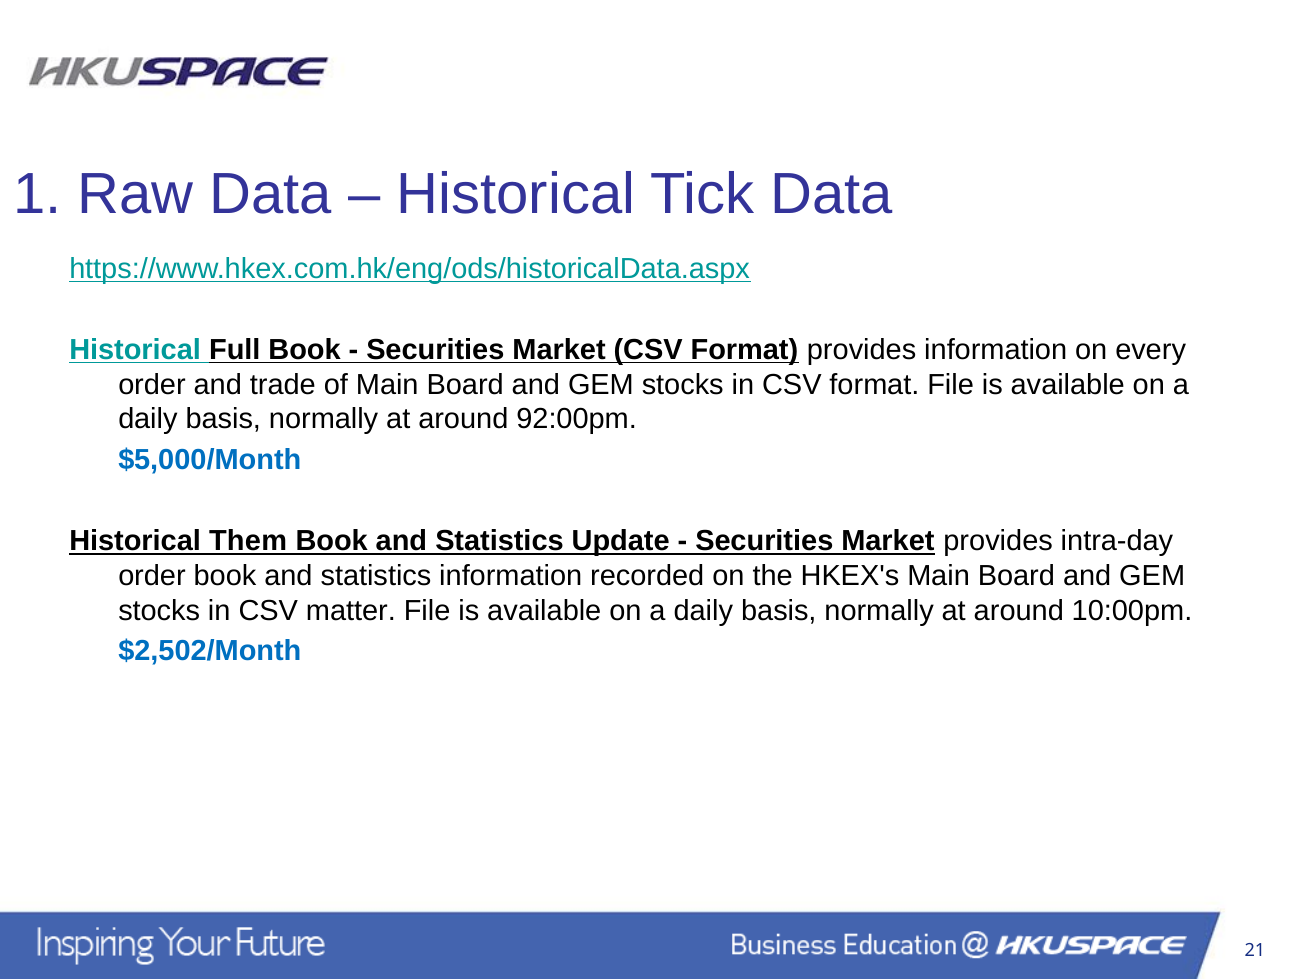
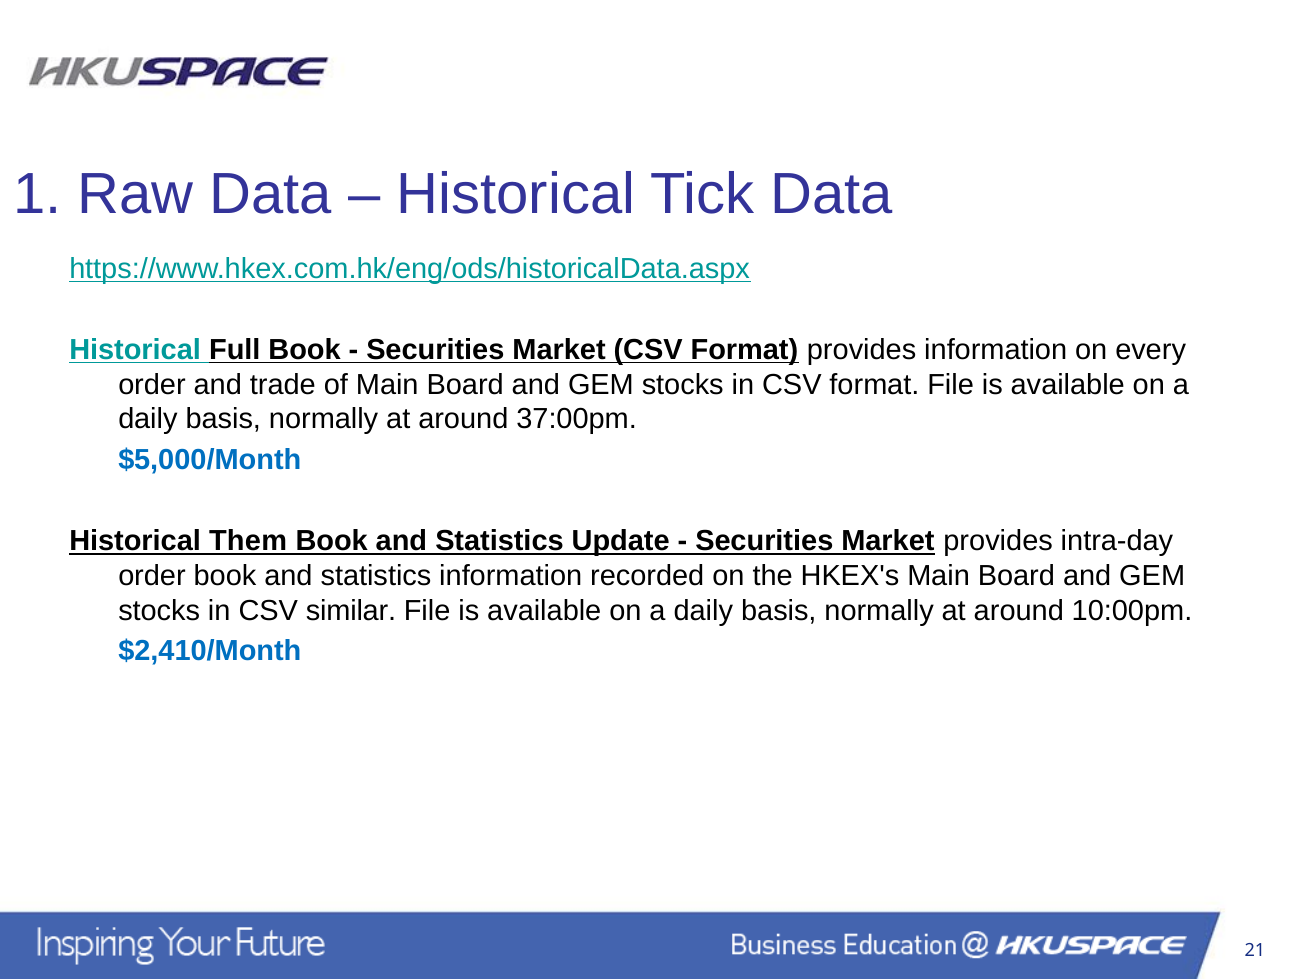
92:00pm: 92:00pm -> 37:00pm
matter: matter -> similar
$2,502/Month: $2,502/Month -> $2,410/Month
